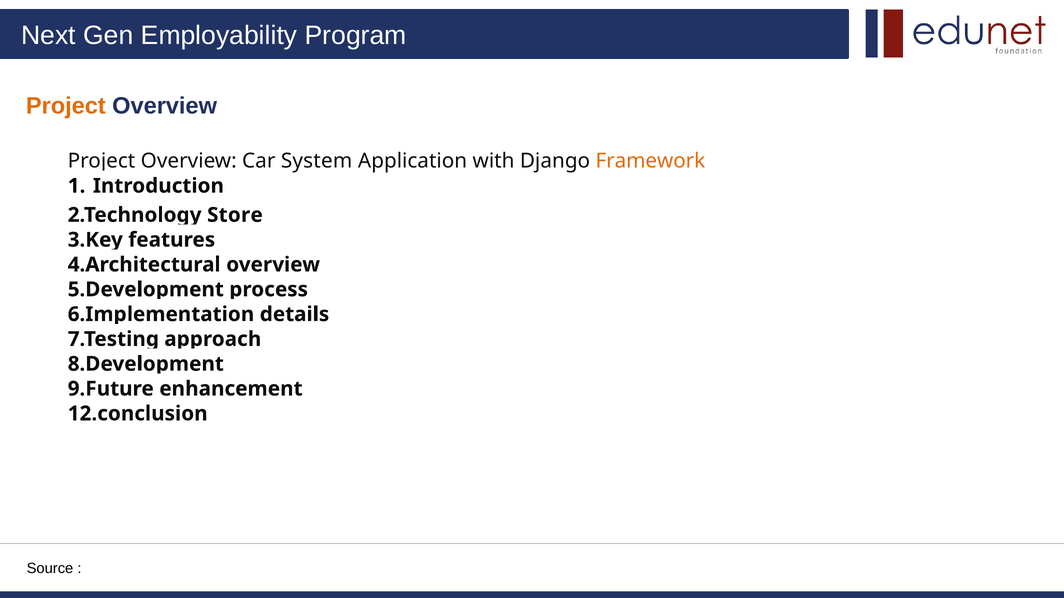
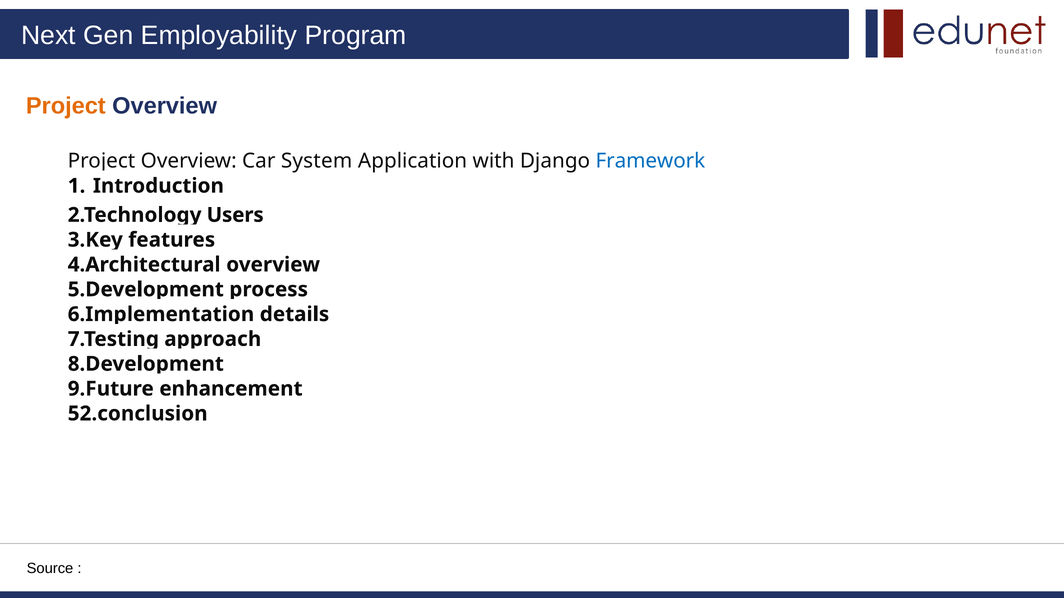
Framework colour: orange -> blue
Store: Store -> Users
12.conclusion: 12.conclusion -> 52.conclusion
